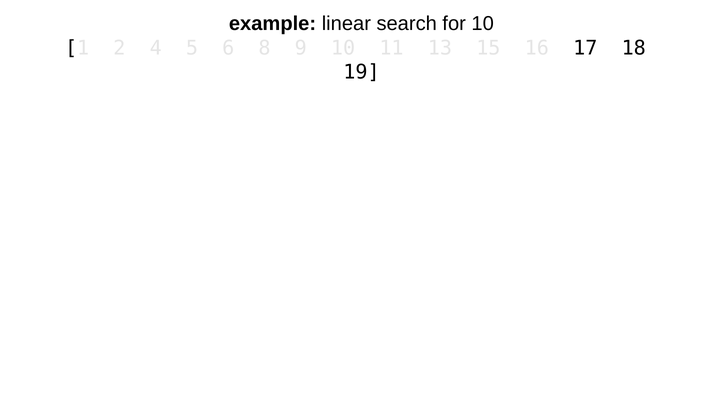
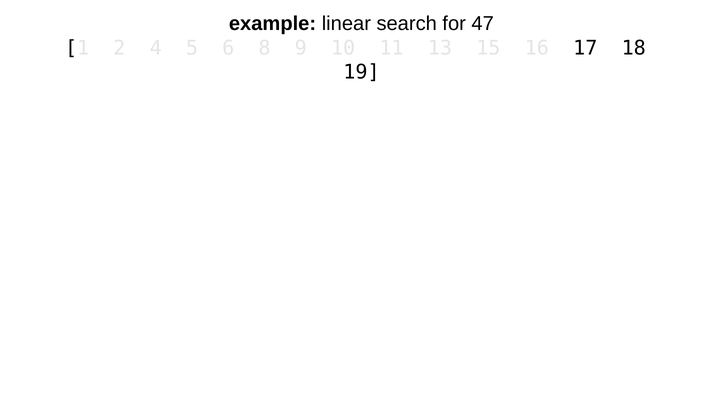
for 10: 10 -> 47
